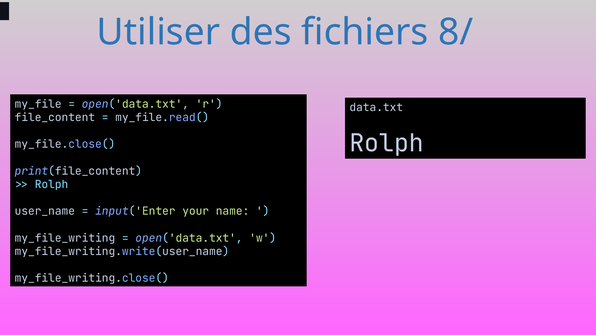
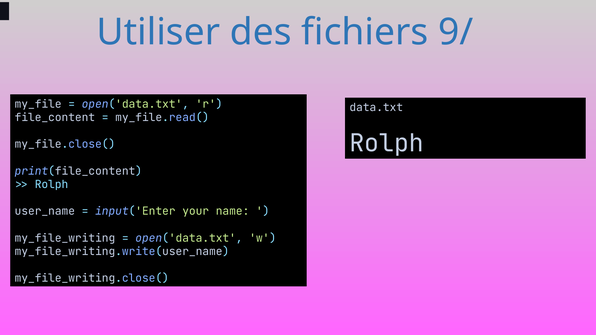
8/: 8/ -> 9/
